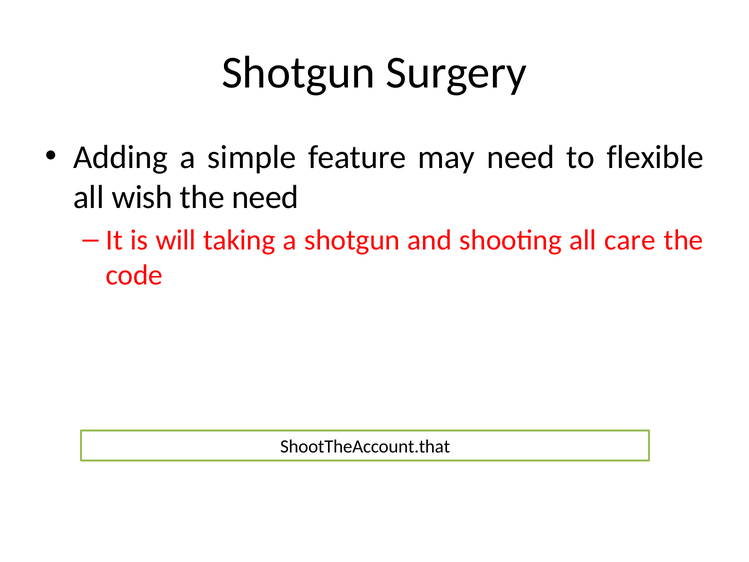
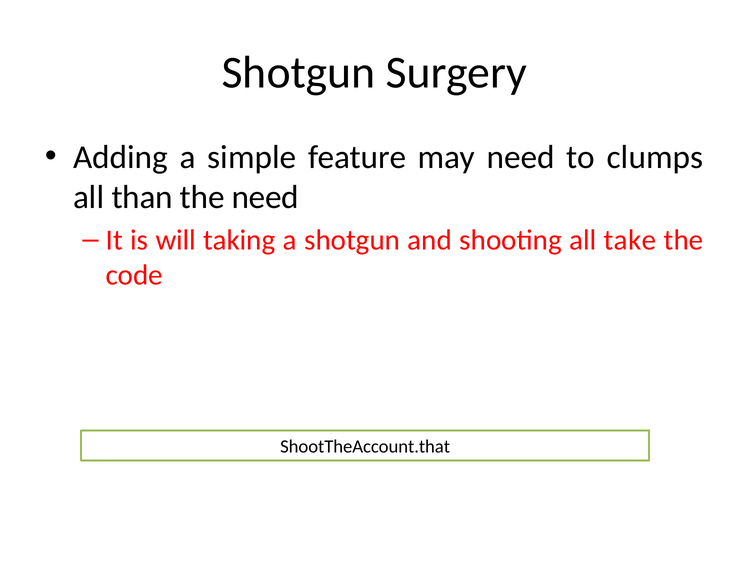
flexible: flexible -> clumps
wish: wish -> than
care: care -> take
